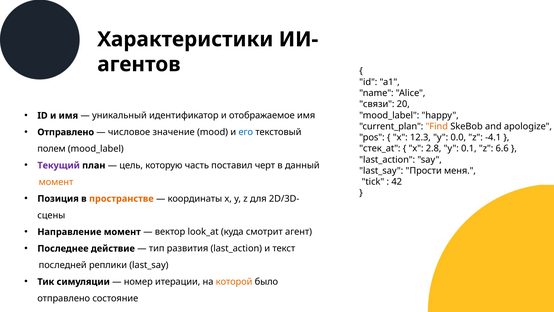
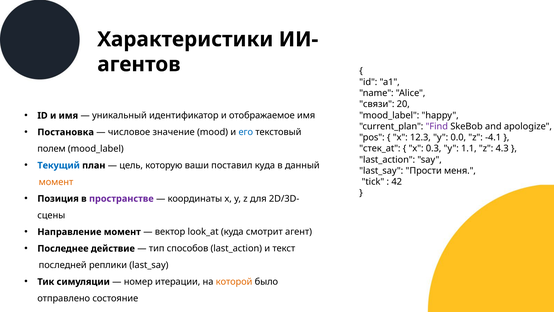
Find colour: orange -> purple
Отправлено at (66, 132): Отправлено -> Постановка
2.8: 2.8 -> 0.3
0.1: 0.1 -> 1.1
6.6: 6.6 -> 4.3
Текущий colour: purple -> blue
часть: часть -> ваши
поставил черт: черт -> куда
пространстве colour: orange -> purple
развития: развития -> способов
